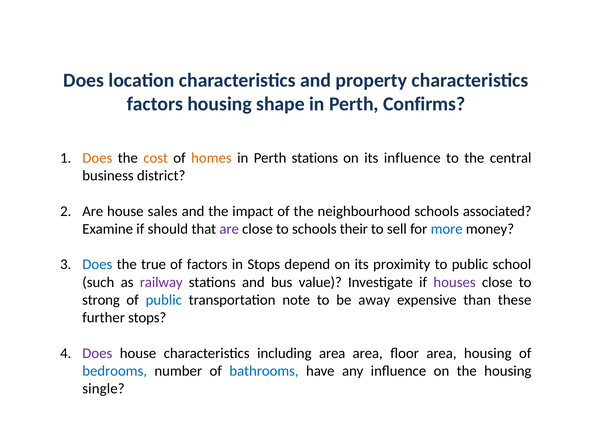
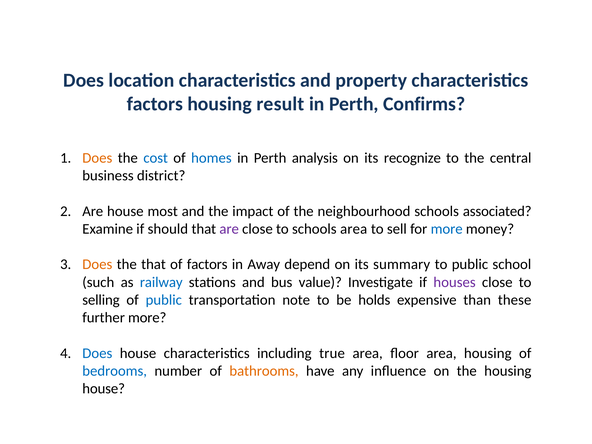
shape: shape -> result
cost colour: orange -> blue
homes colour: orange -> blue
Perth stations: stations -> analysis
its influence: influence -> recognize
sales: sales -> most
schools their: their -> area
Does at (97, 264) colour: blue -> orange
the true: true -> that
in Stops: Stops -> Away
proximity: proximity -> summary
railway colour: purple -> blue
strong: strong -> selling
away: away -> holds
further stops: stops -> more
Does at (97, 353) colour: purple -> blue
including area: area -> true
bathrooms colour: blue -> orange
single at (103, 389): single -> house
